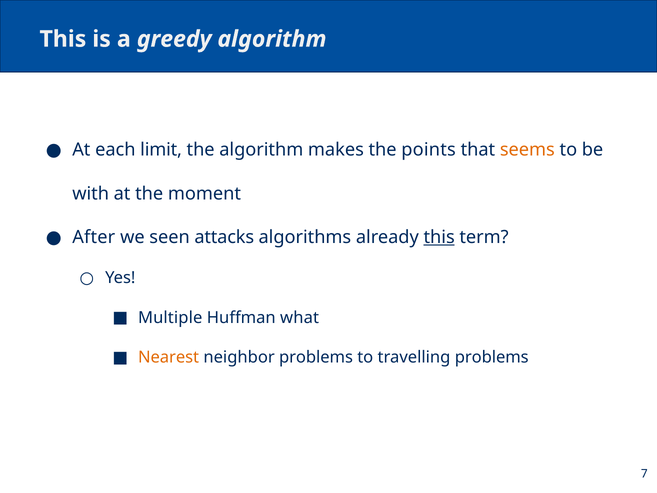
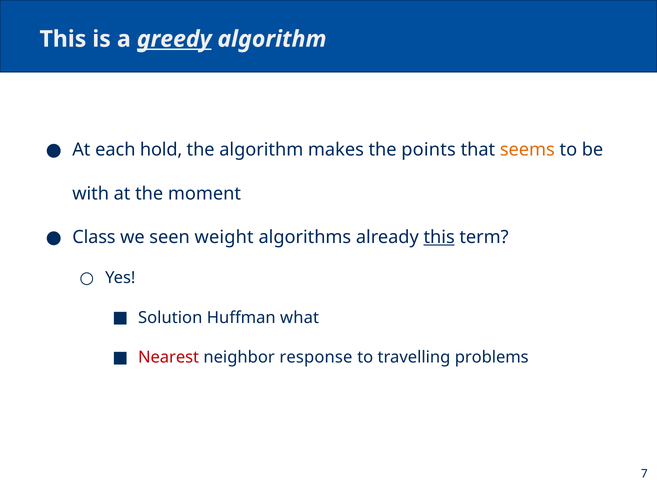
greedy underline: none -> present
limit: limit -> hold
After: After -> Class
attacks: attacks -> weight
Multiple: Multiple -> Solution
Nearest colour: orange -> red
neighbor problems: problems -> response
